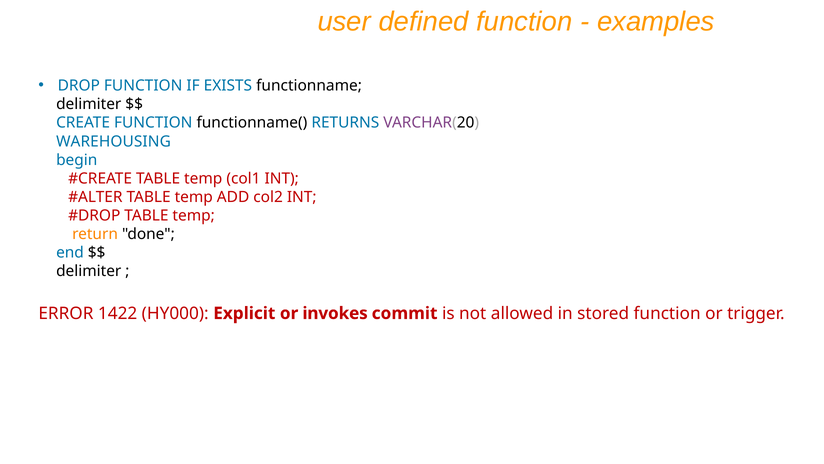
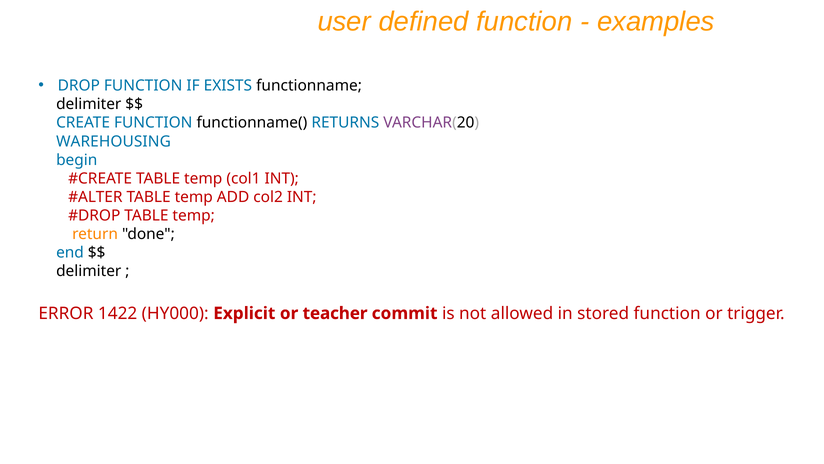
invokes: invokes -> teacher
